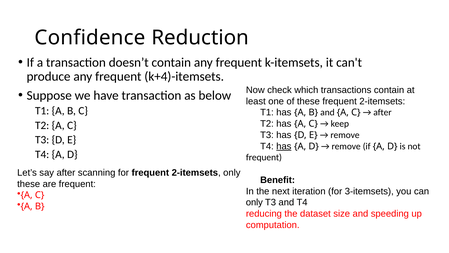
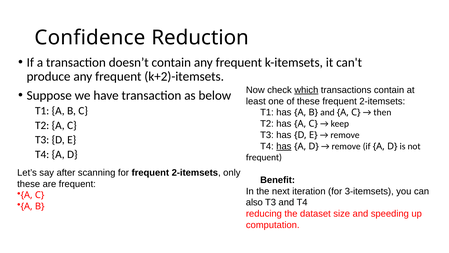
k+4)-itemsets: k+4)-itemsets -> k+2)-itemsets
which underline: none -> present
after at (382, 112): after -> then
only at (254, 202): only -> also
